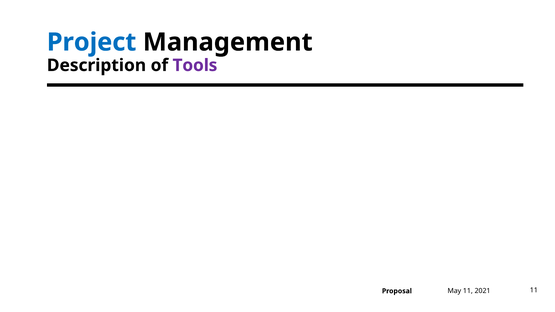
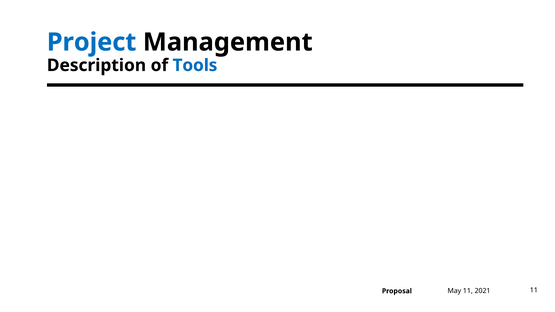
Tools colour: purple -> blue
